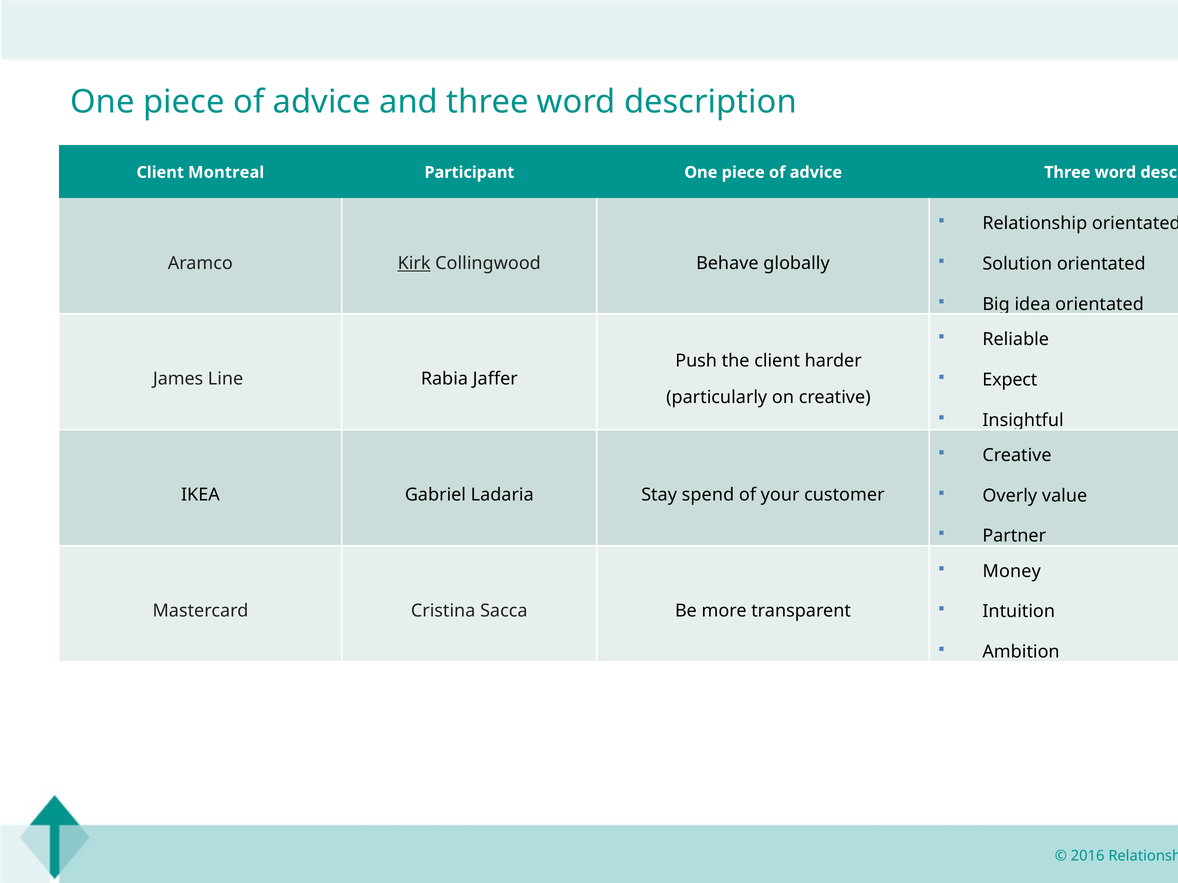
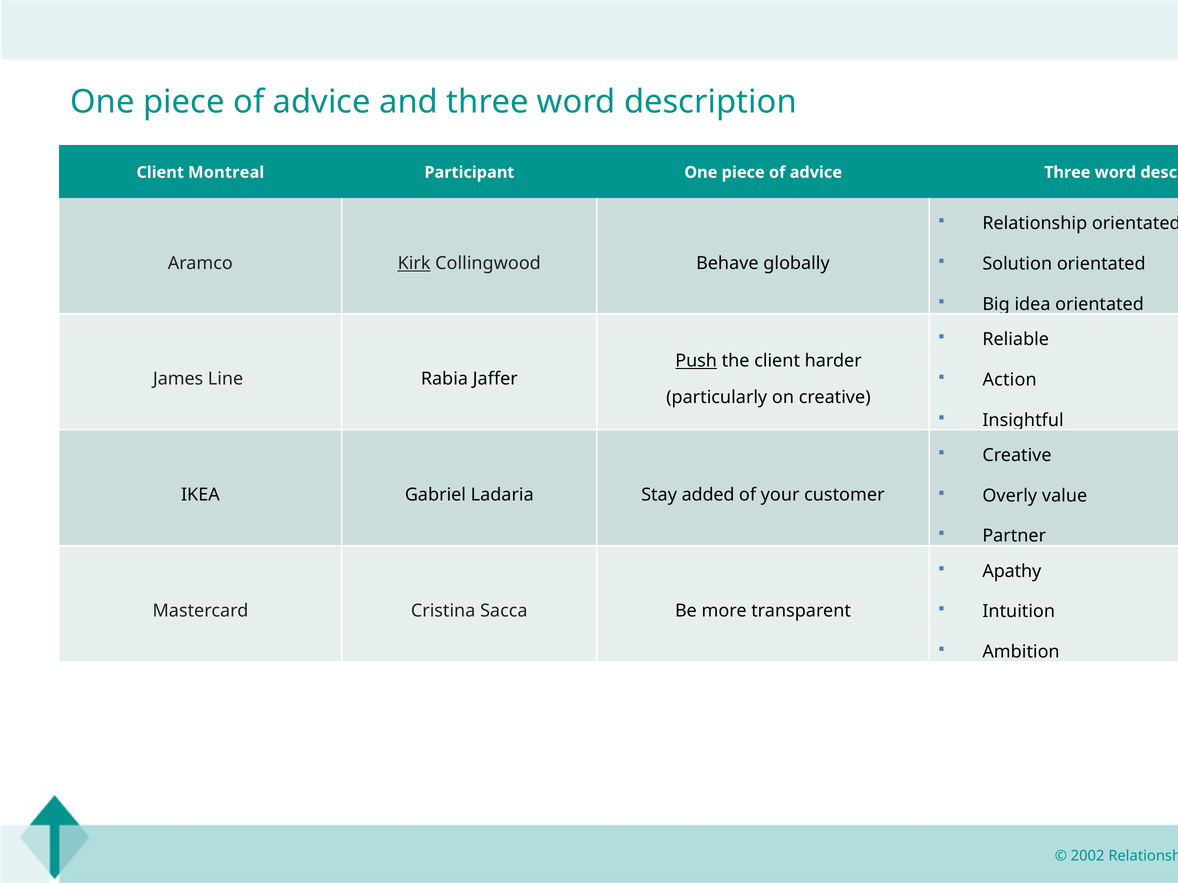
Push underline: none -> present
Expect: Expect -> Action
spend: spend -> added
Money: Money -> Apathy
2016: 2016 -> 2002
